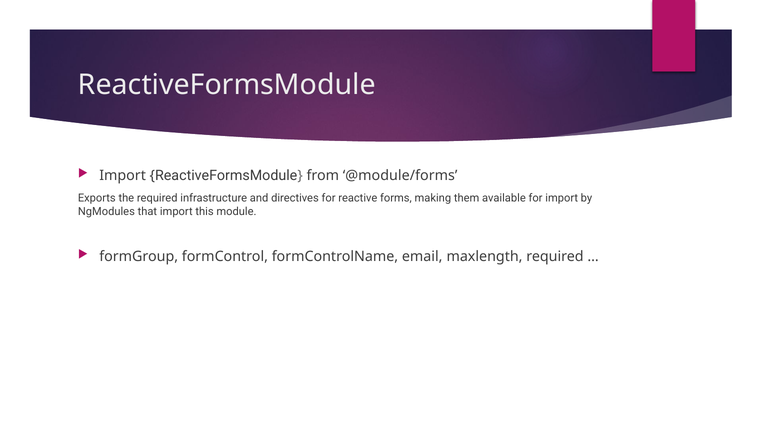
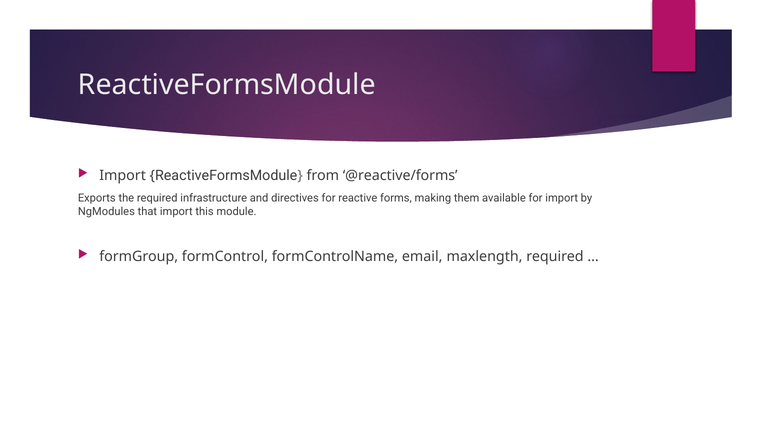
@module/forms: @module/forms -> @reactive/forms
